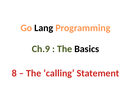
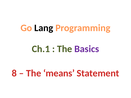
Ch.9: Ch.9 -> Ch.1
Basics colour: black -> purple
calling: calling -> means
